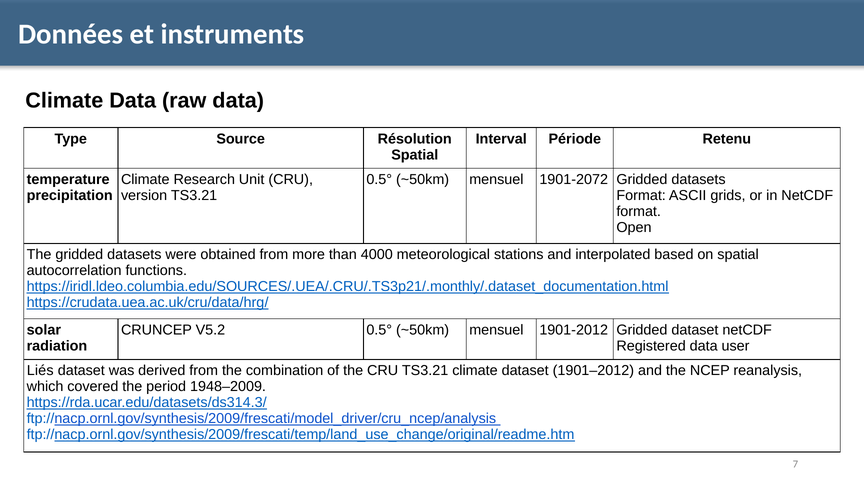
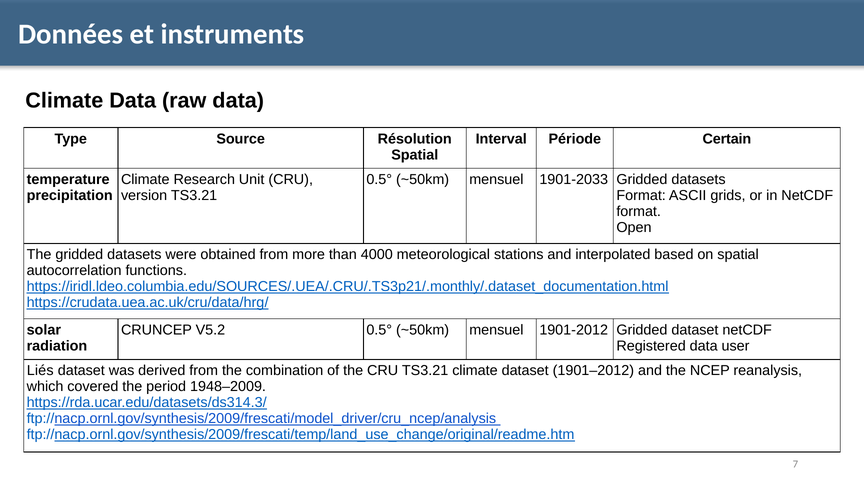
Retenu: Retenu -> Certain
1901-2072: 1901-2072 -> 1901-2033
